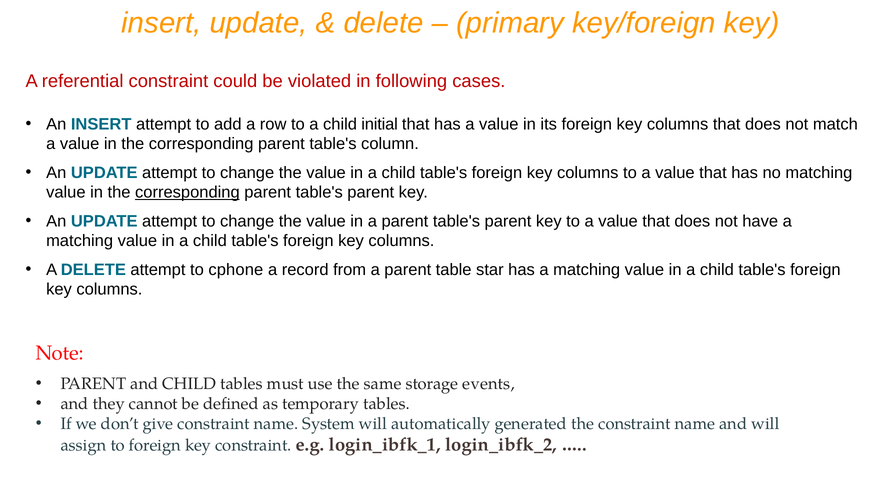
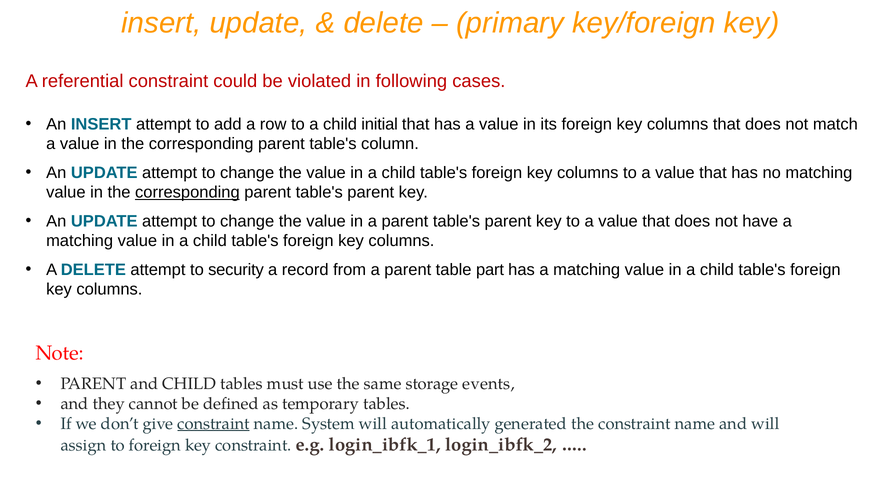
cphone: cphone -> security
star: star -> part
constraint at (214, 423) underline: none -> present
